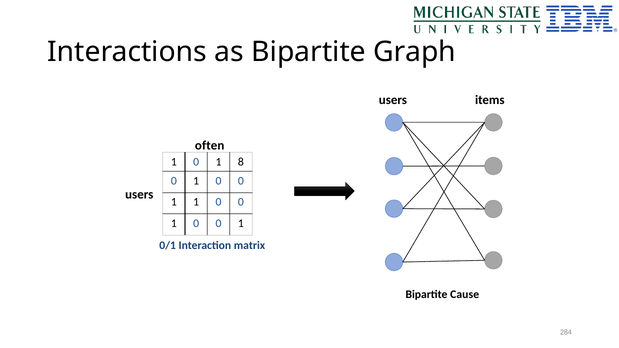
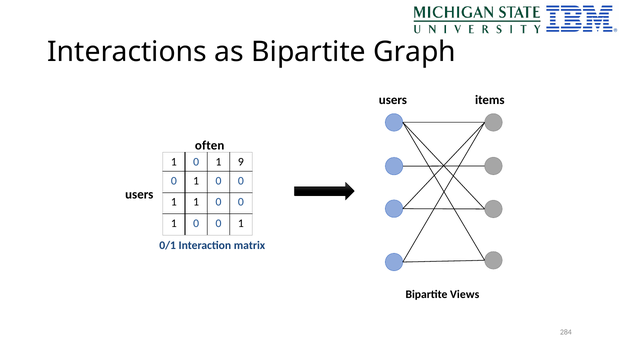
8: 8 -> 9
Cause: Cause -> Views
